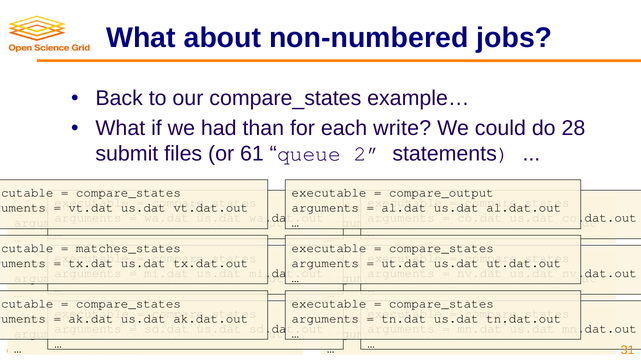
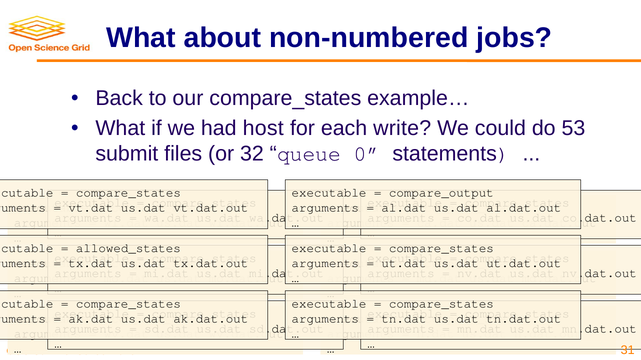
than: than -> host
28: 28 -> 53
61: 61 -> 32
2: 2 -> 0
matches_states: matches_states -> allowed_states
